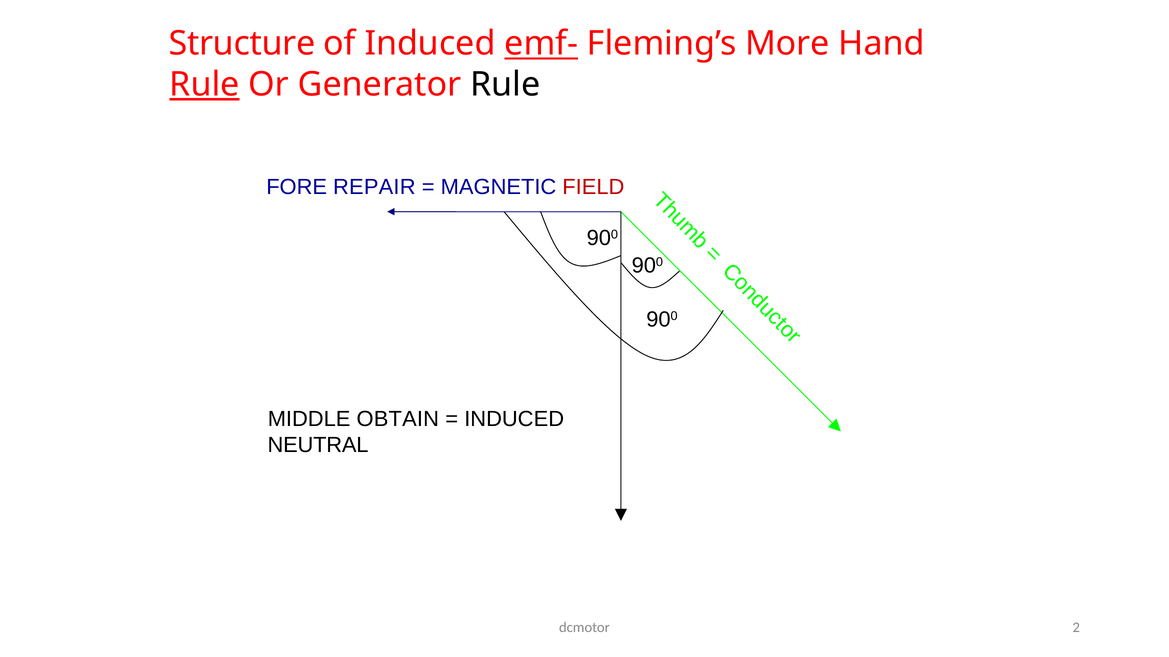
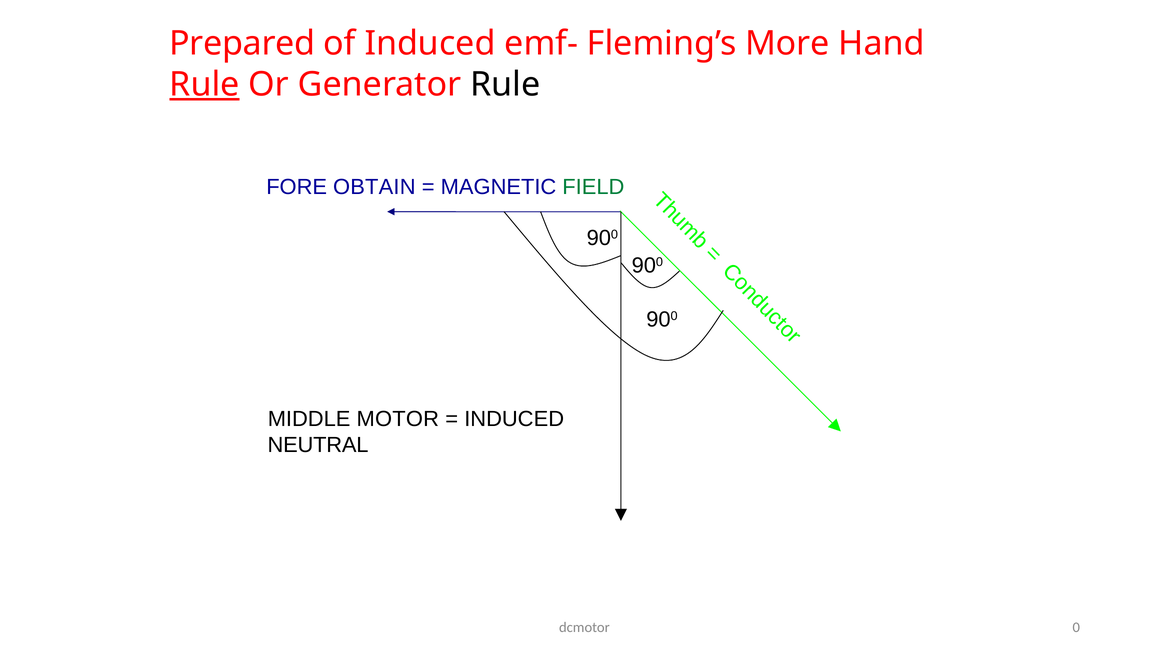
Structure: Structure -> Prepared
emf- underline: present -> none
REPAIR: REPAIR -> OBTAIN
FIELD colour: red -> green
OBTAIN: OBTAIN -> MOTOR
2: 2 -> 0
